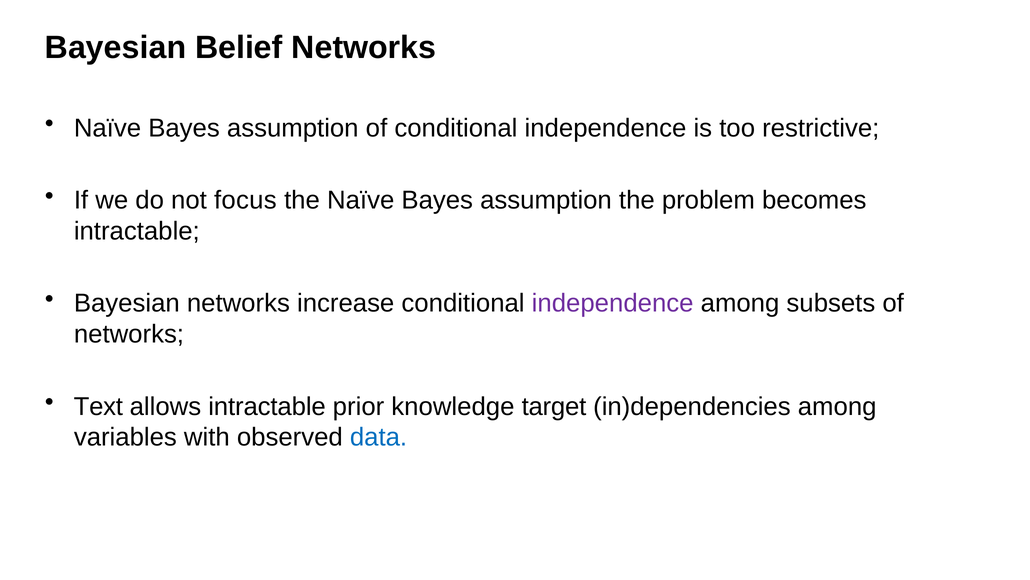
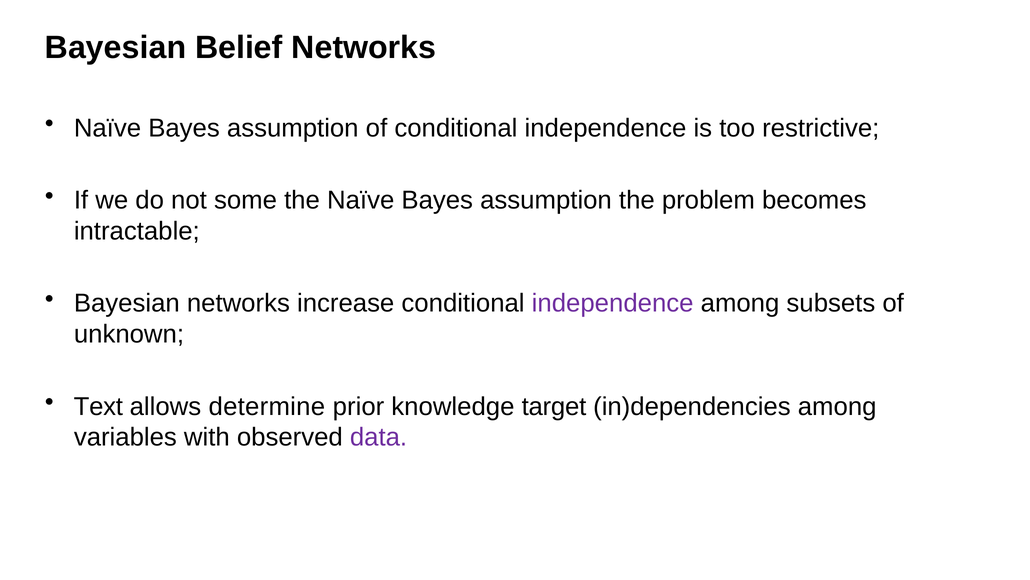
focus: focus -> some
networks at (129, 334): networks -> unknown
allows intractable: intractable -> determine
data colour: blue -> purple
